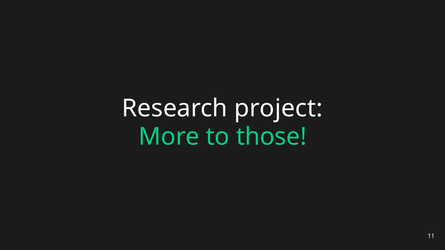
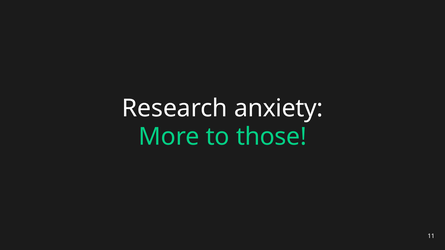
project: project -> anxiety
